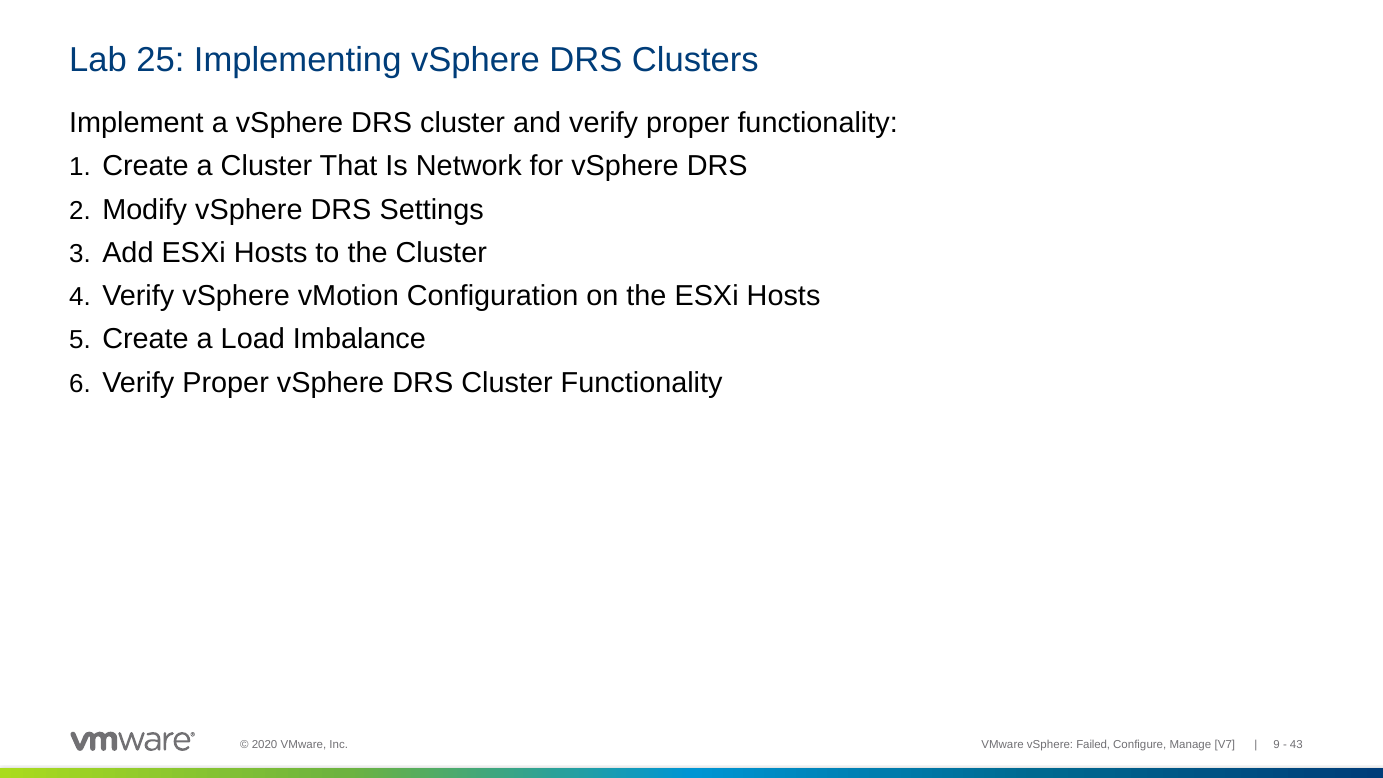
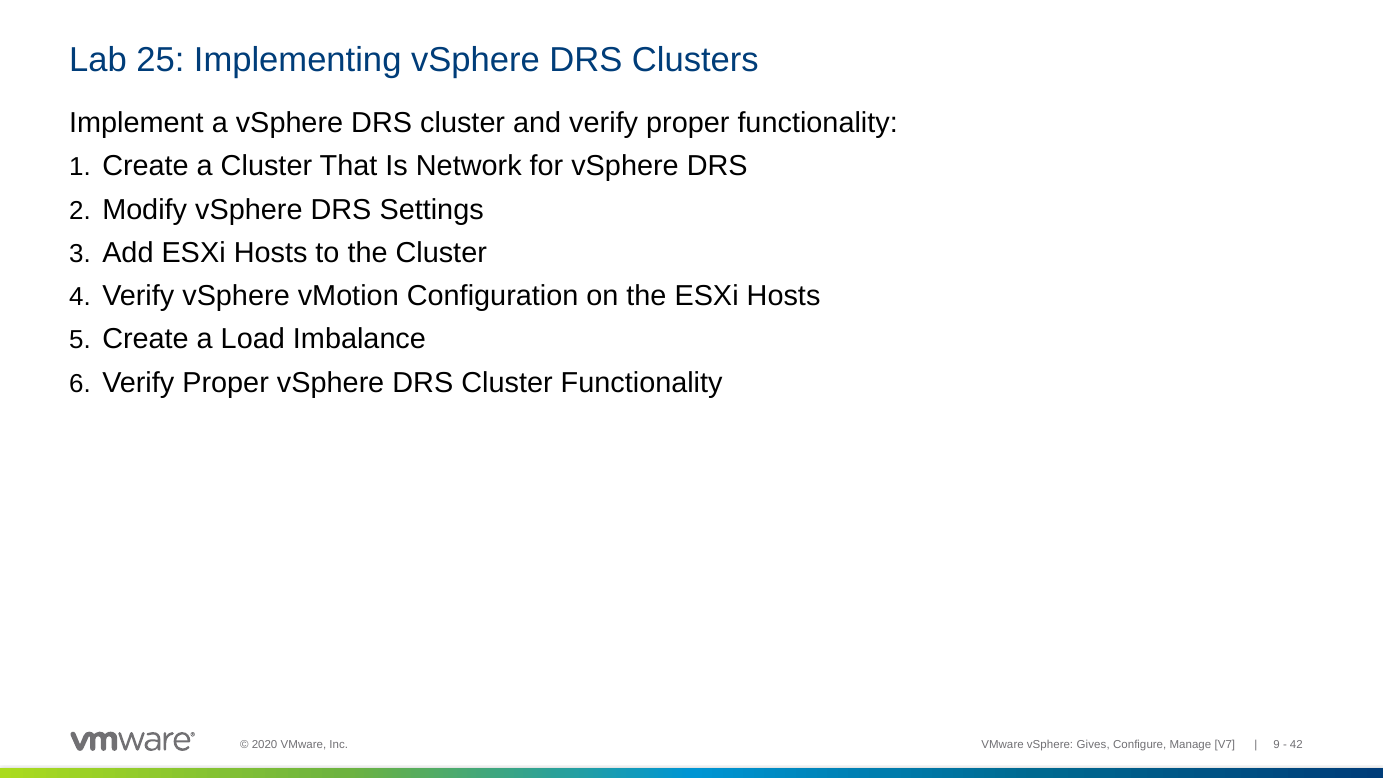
Failed: Failed -> Gives
43: 43 -> 42
